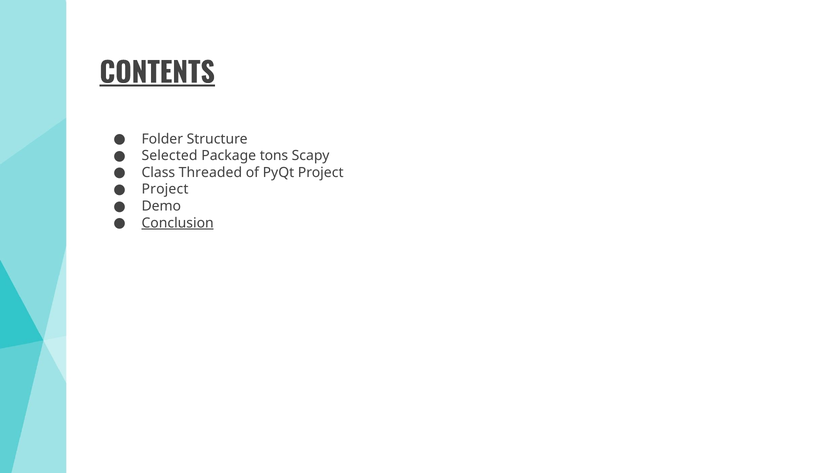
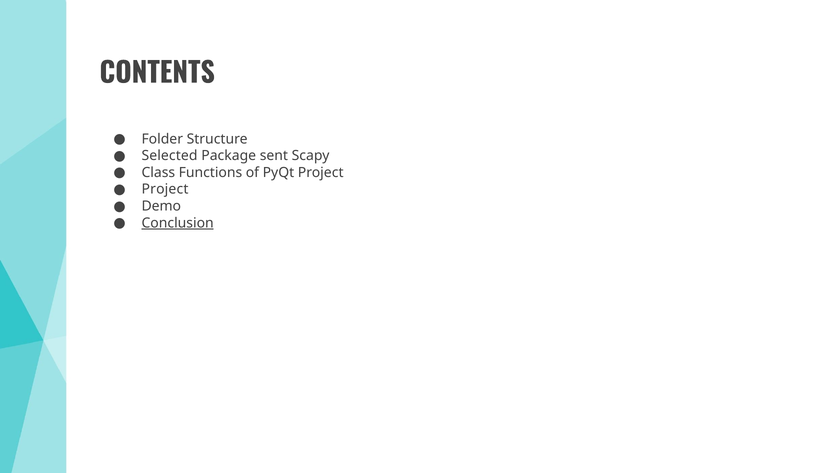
CONTENTS underline: present -> none
tons: tons -> sent
Threaded: Threaded -> Functions
